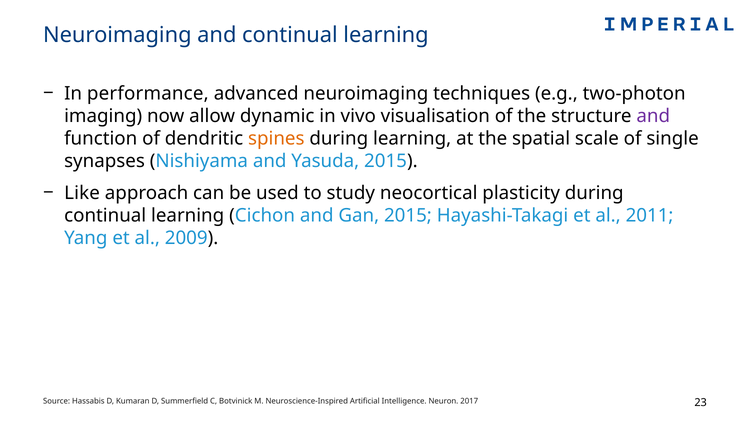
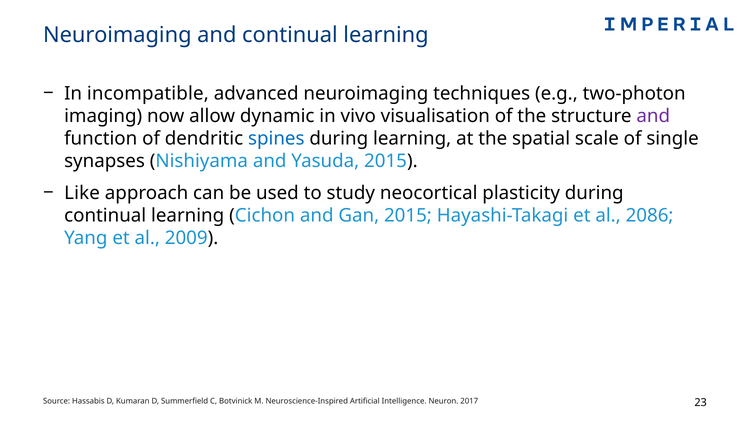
performance: performance -> incompatible
spines colour: orange -> blue
2011: 2011 -> 2086
